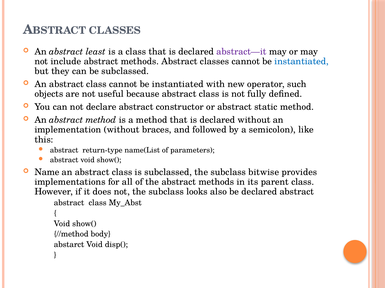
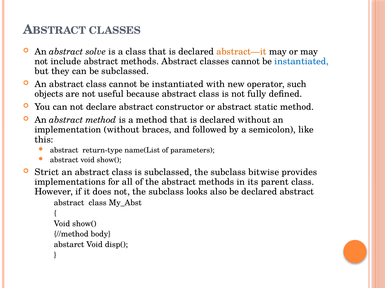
least: least -> solve
abstract—it colour: purple -> orange
Name: Name -> Strict
